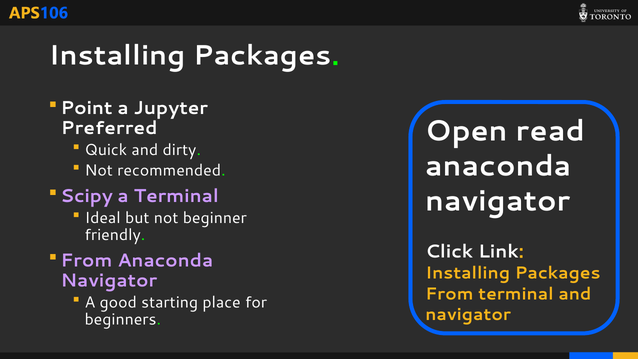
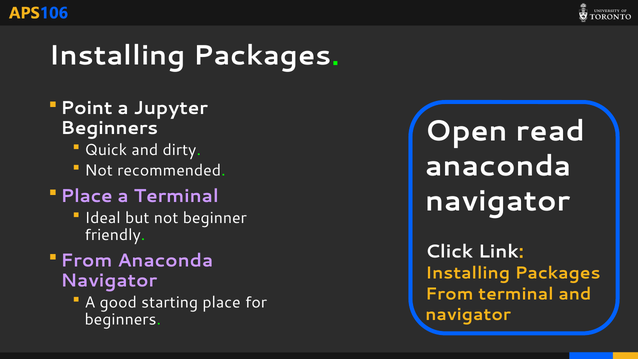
Preferred at (109, 128): Preferred -> Beginners
Scipy at (87, 196): Scipy -> Place
